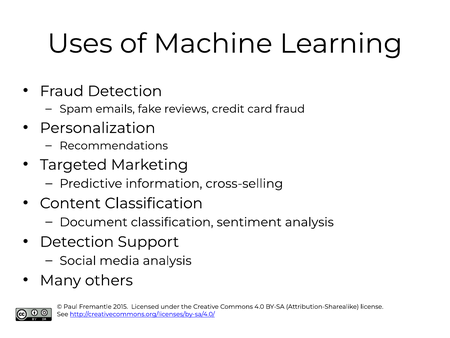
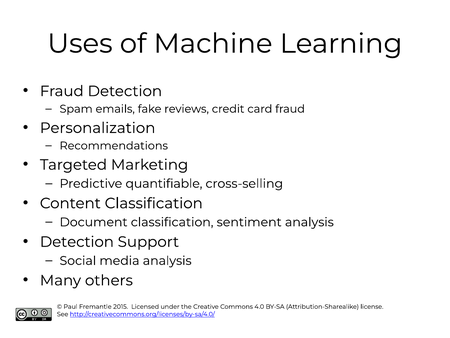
information: information -> quantifiable
